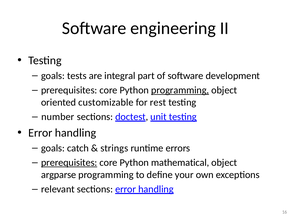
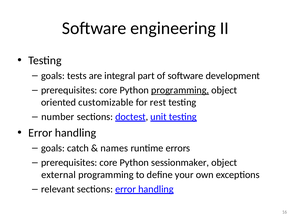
strings: strings -> names
prerequisites at (69, 162) underline: present -> none
mathematical: mathematical -> sessionmaker
argparse: argparse -> external
